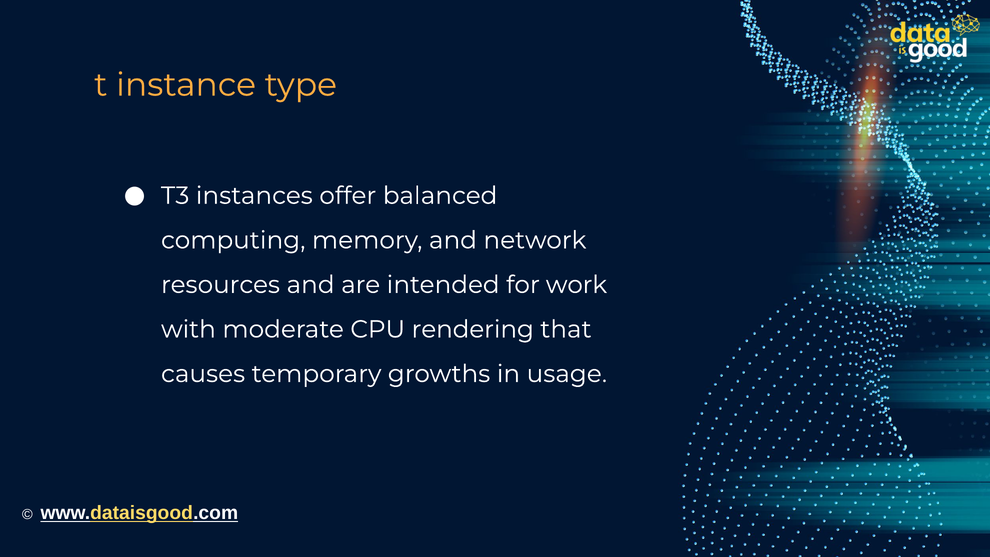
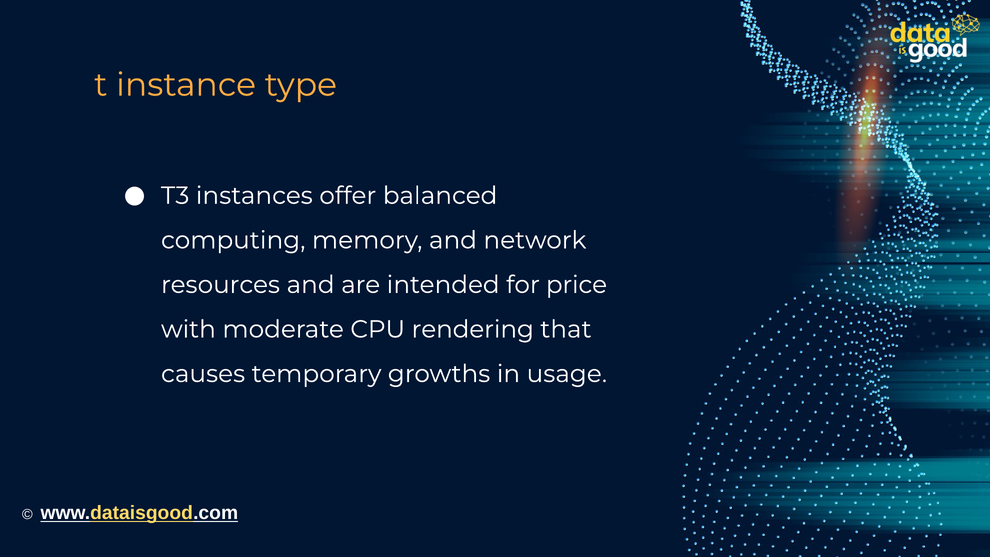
work: work -> price
